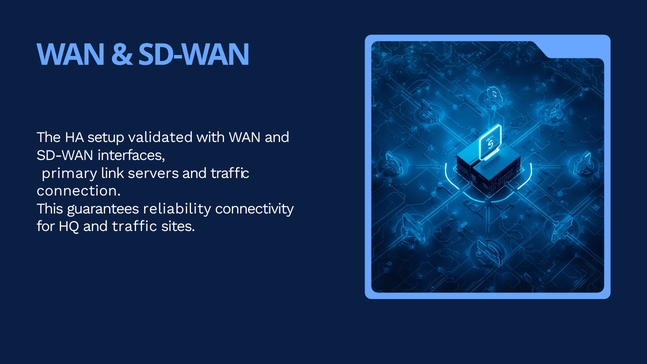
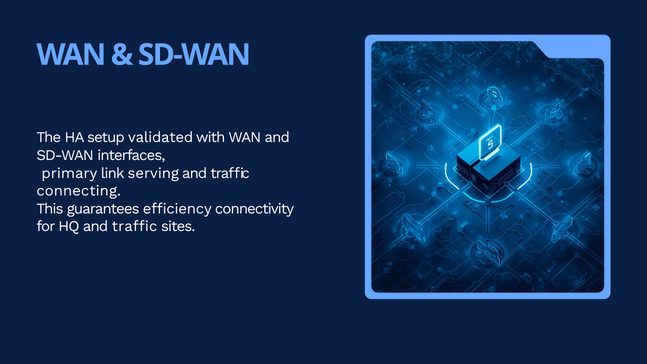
servers: servers -> serving
connection: connection -> connecting
reliability: reliability -> efficiency
